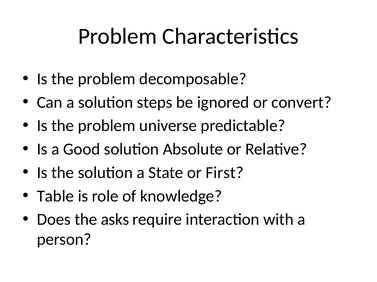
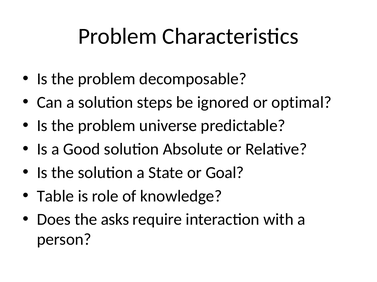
convert: convert -> optimal
First: First -> Goal
